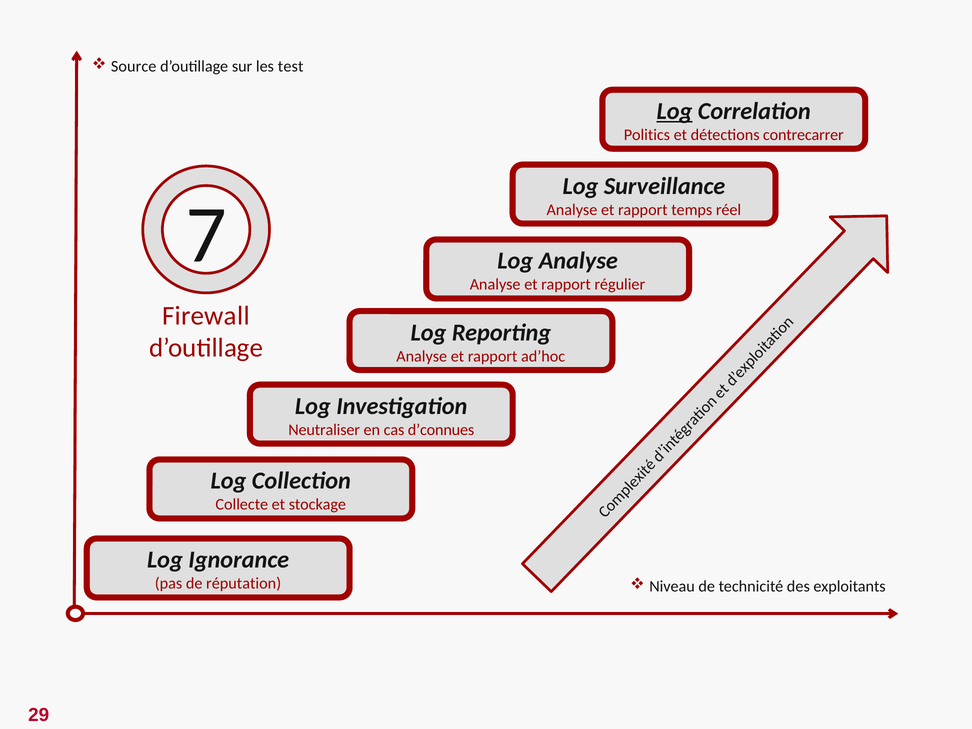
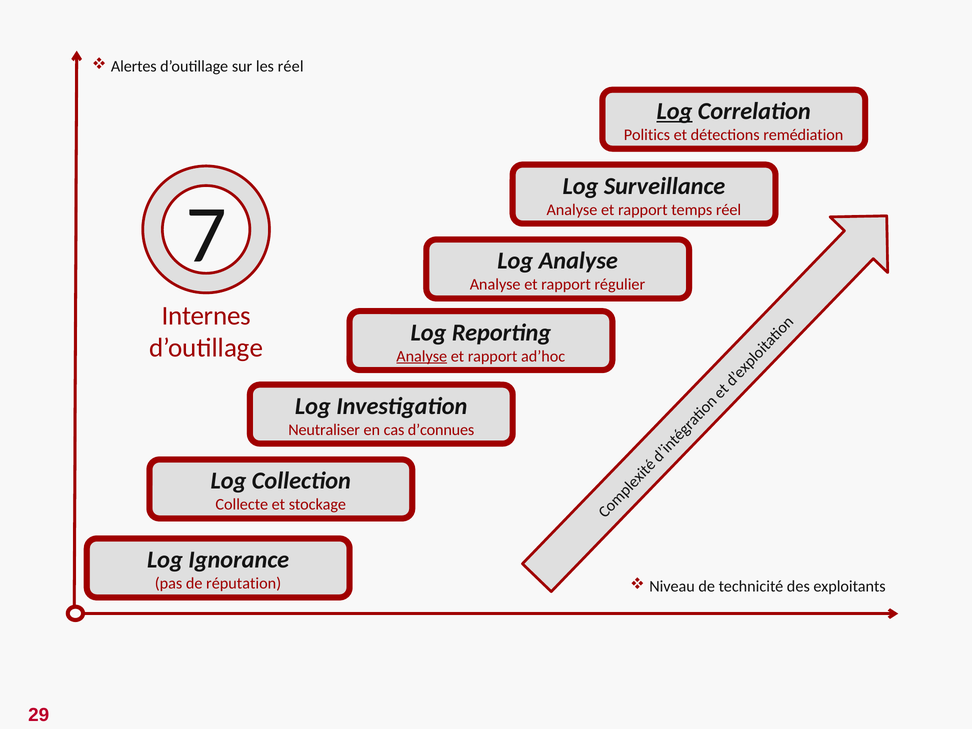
Source: Source -> Alertes
les test: test -> réel
contrecarrer: contrecarrer -> remédiation
Firewall: Firewall -> Internes
Analyse at (422, 356) underline: none -> present
